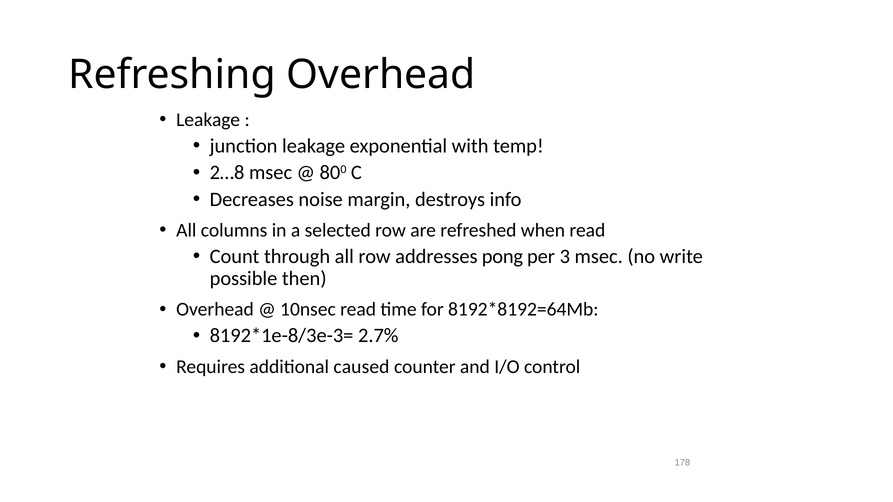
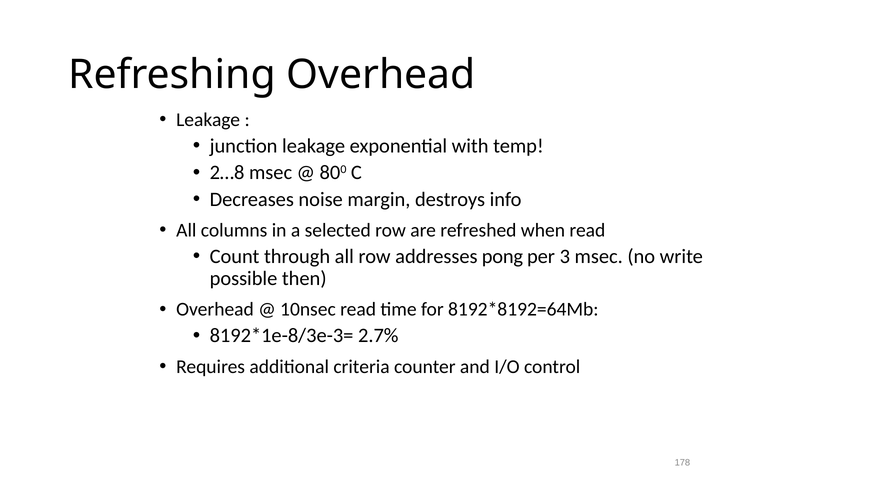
caused: caused -> criteria
